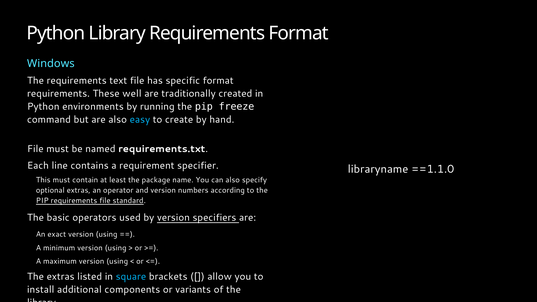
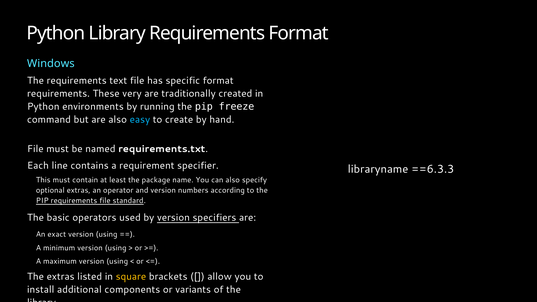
well: well -> very
==1.1.0: ==1.1.0 -> ==6.3.3
square colour: light blue -> yellow
